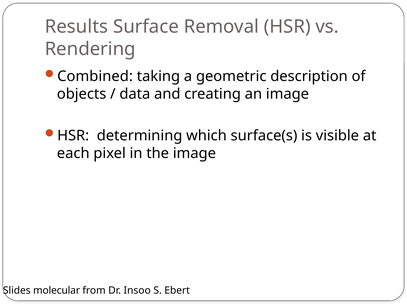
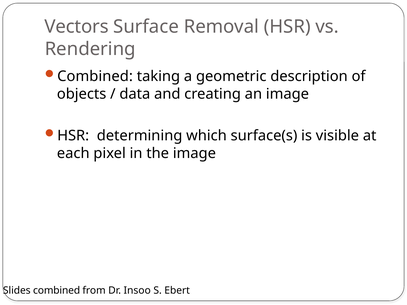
Results: Results -> Vectors
Slides molecular: molecular -> combined
